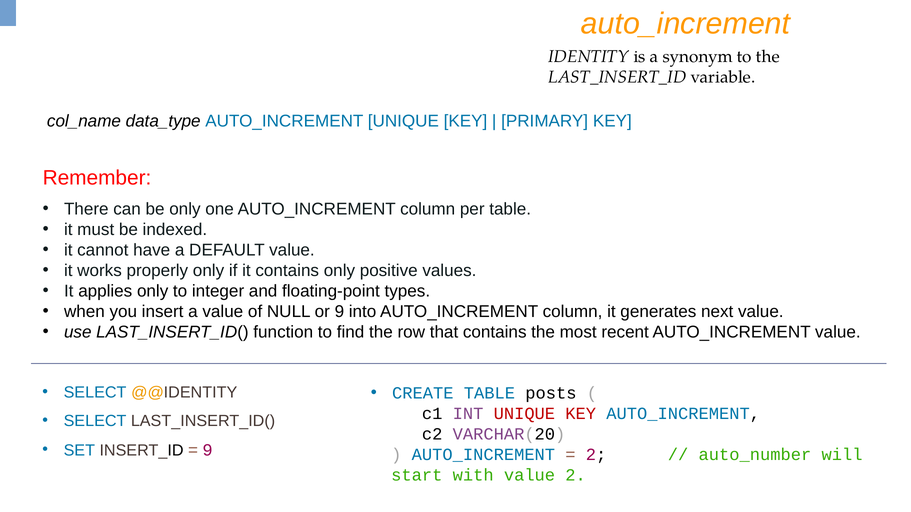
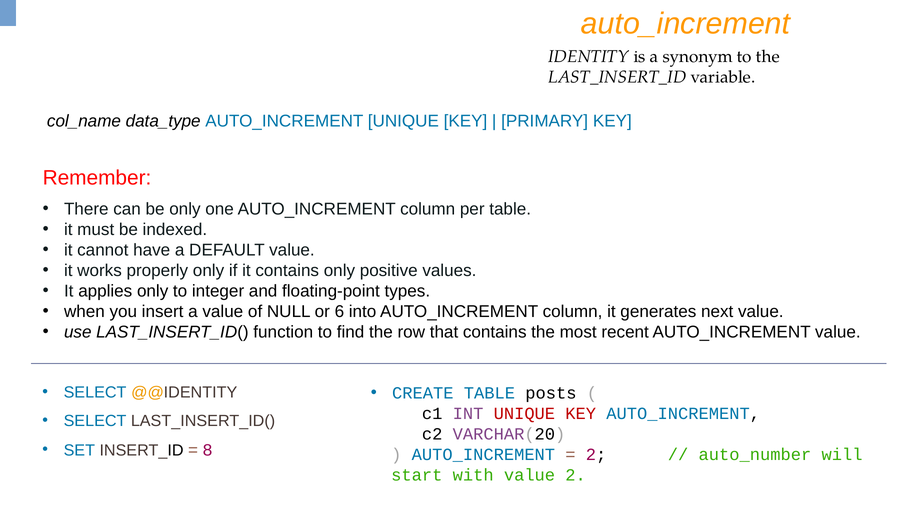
or 9: 9 -> 6
9 at (208, 450): 9 -> 8
